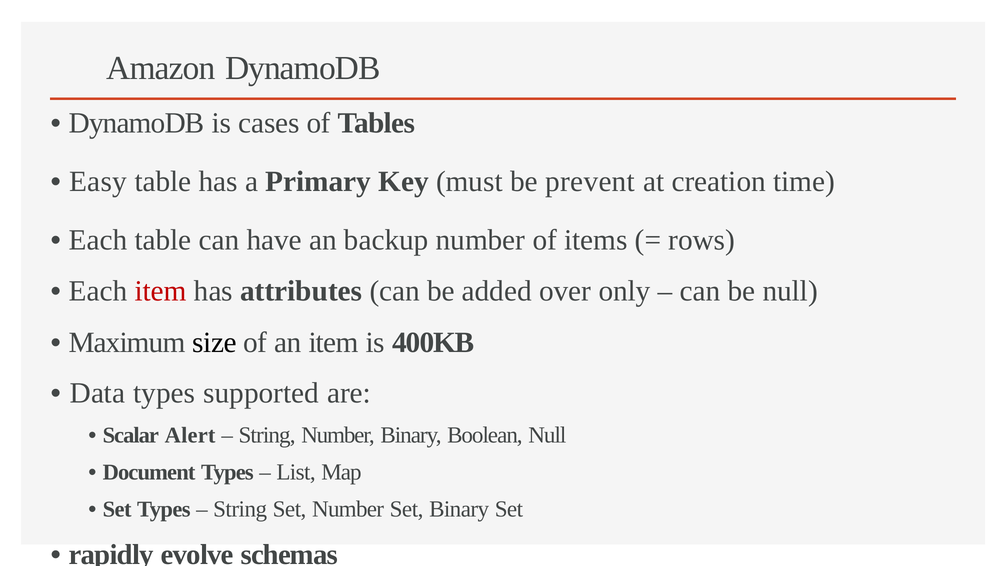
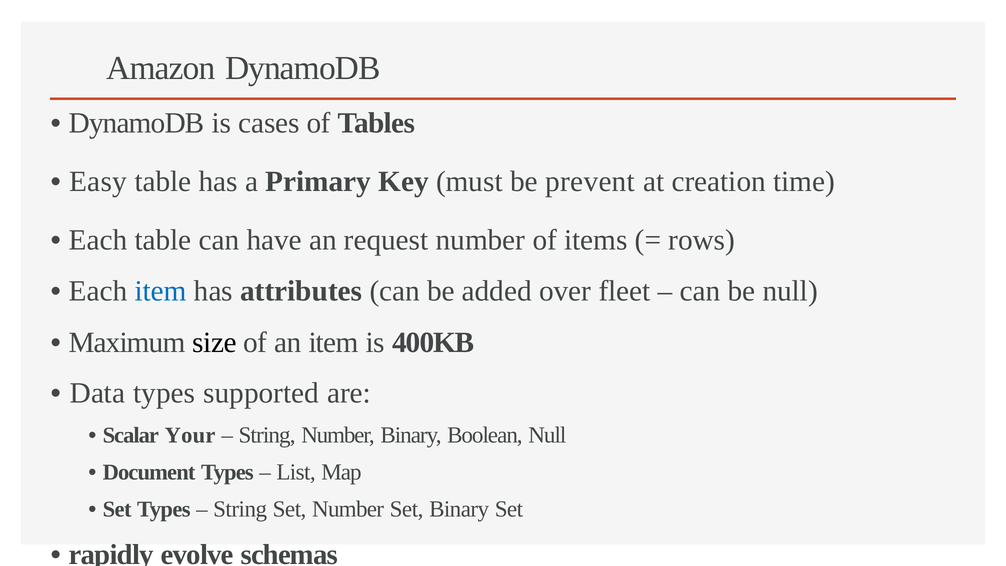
backup: backup -> request
item at (161, 291) colour: red -> blue
only: only -> fleet
Alert: Alert -> Your
